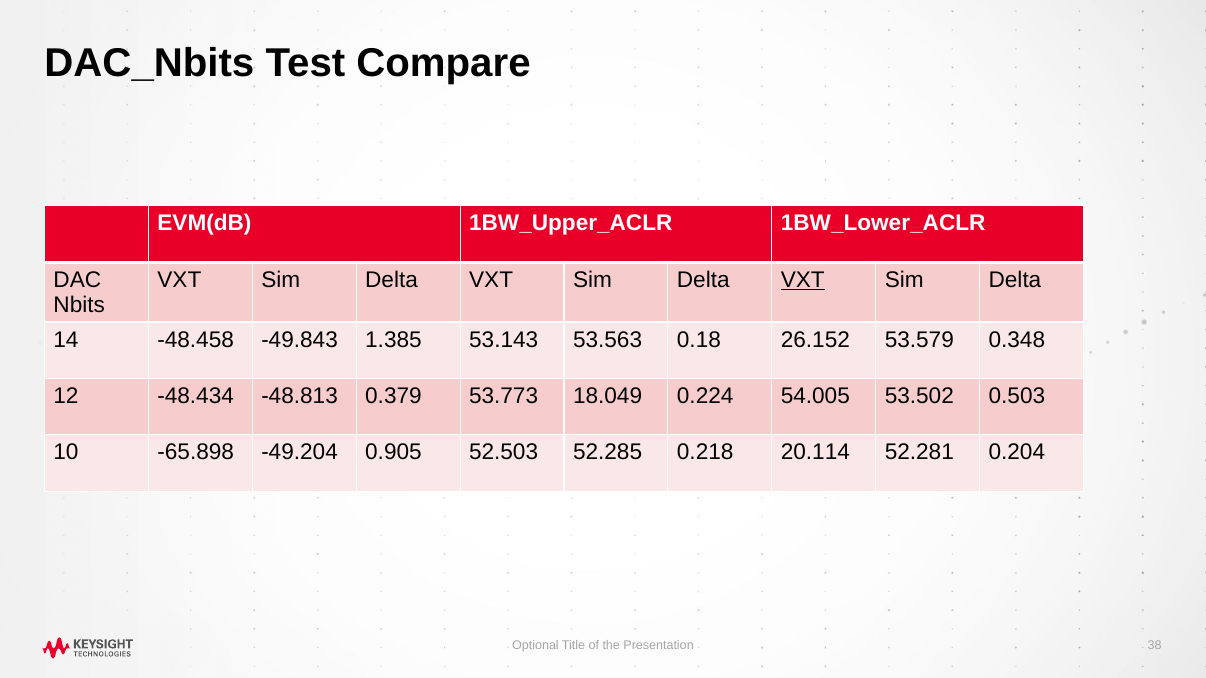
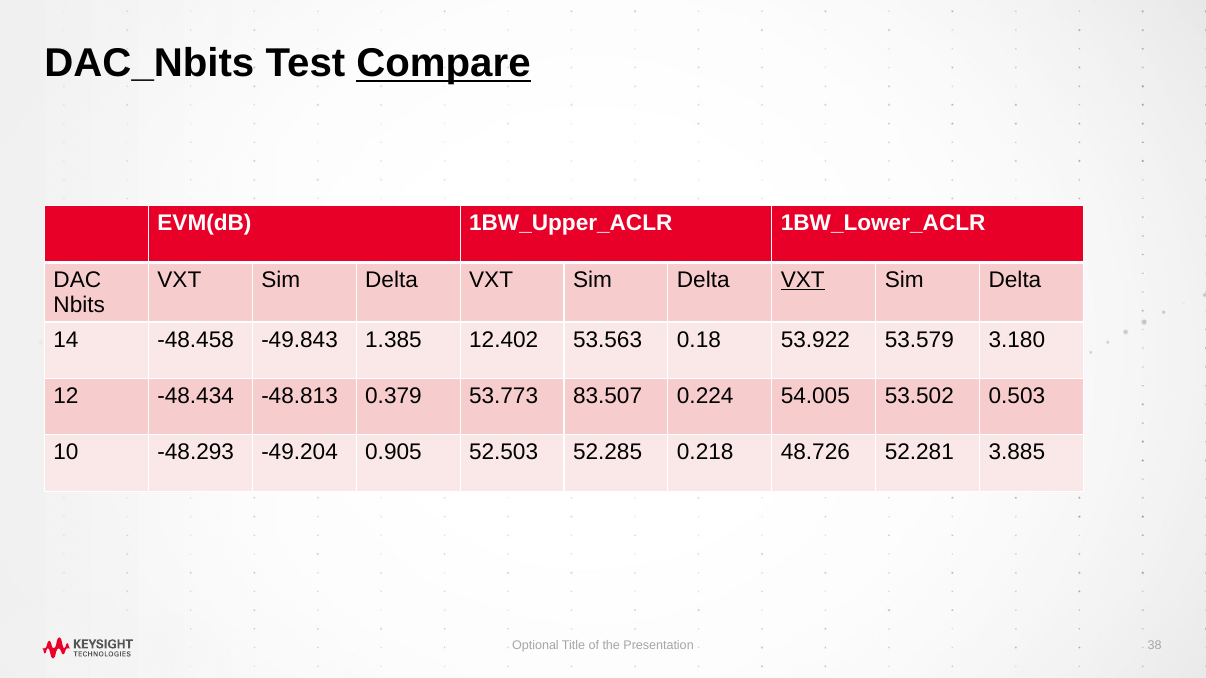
Compare underline: none -> present
53.143: 53.143 -> 12.402
26.152: 26.152 -> 53.922
0.348: 0.348 -> 3.180
18.049: 18.049 -> 83.507
-65.898: -65.898 -> -48.293
20.114: 20.114 -> 48.726
0.204: 0.204 -> 3.885
